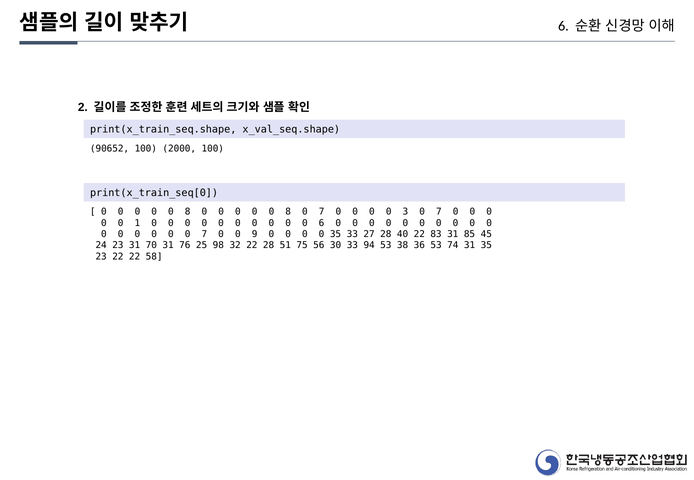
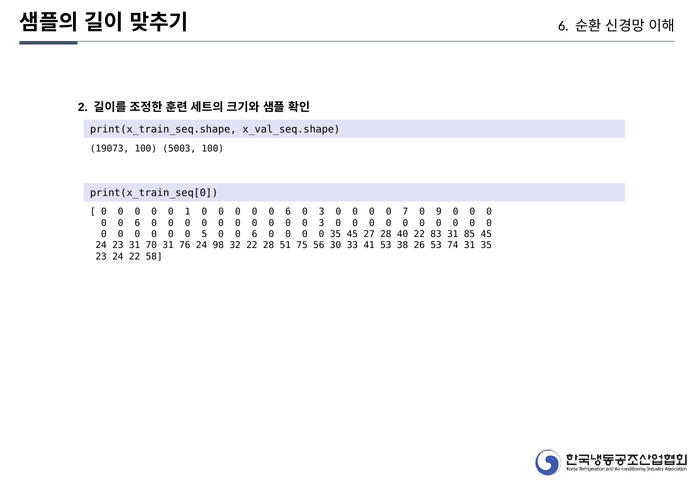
90652: 90652 -> 19073
2000: 2000 -> 5003
8 at (188, 212): 8 -> 1
8 at (288, 212): 8 -> 6
7 at (322, 212): 7 -> 3
3: 3 -> 7
7 at (439, 212): 7 -> 9
1 at (137, 223): 1 -> 6
0 0 6: 6 -> 3
0 0 7: 7 -> 5
9 at (255, 234): 9 -> 6
35 33: 33 -> 45
76 25: 25 -> 24
94: 94 -> 41
36: 36 -> 26
23 22: 22 -> 24
